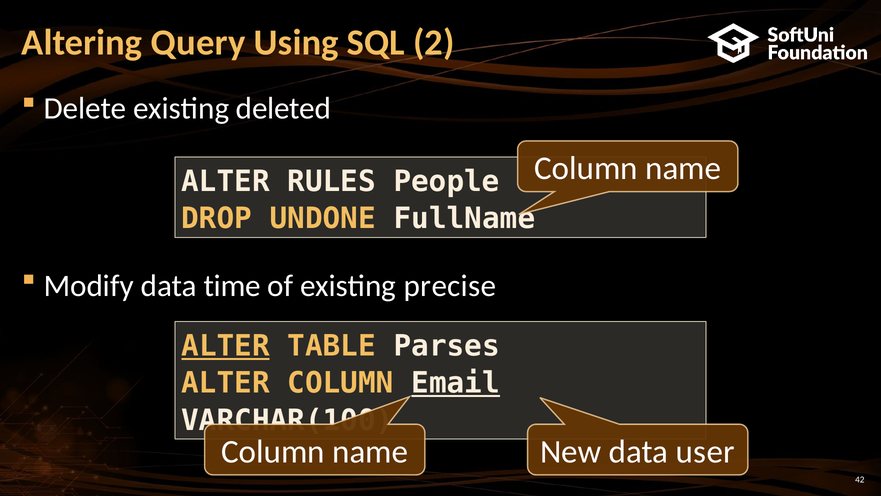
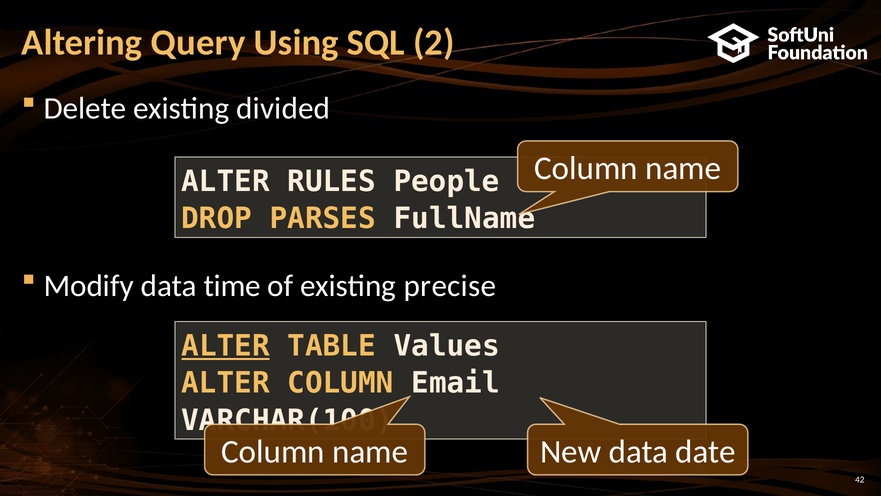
deleted: deleted -> divided
UNDONE: UNDONE -> PARSES
Parses: Parses -> Values
Email underline: present -> none
user: user -> date
